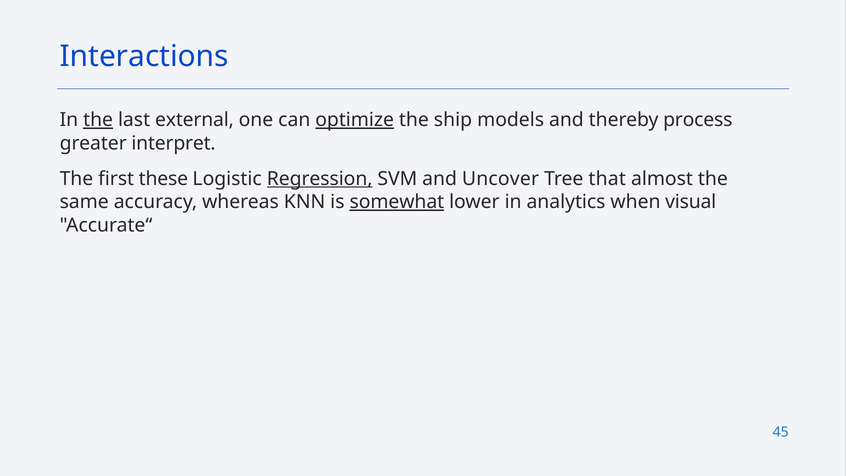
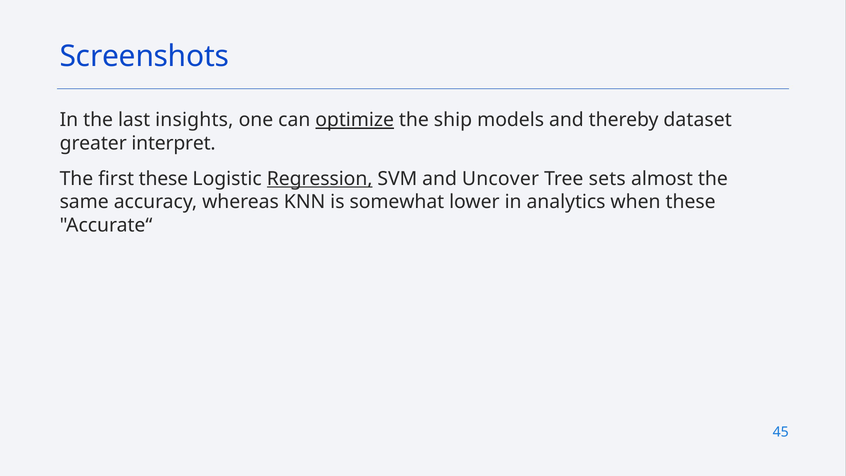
Interactions: Interactions -> Screenshots
the at (98, 120) underline: present -> none
external: external -> insights
process: process -> dataset
that: that -> sets
somewhat underline: present -> none
when visual: visual -> these
